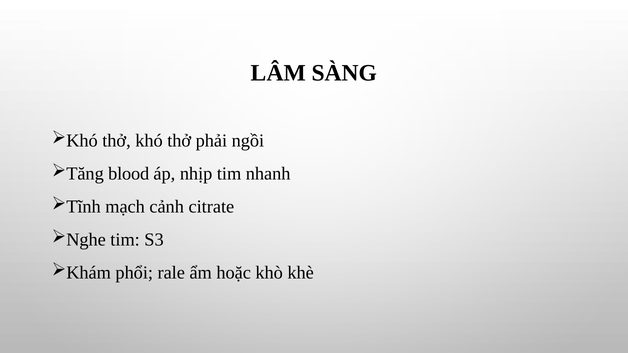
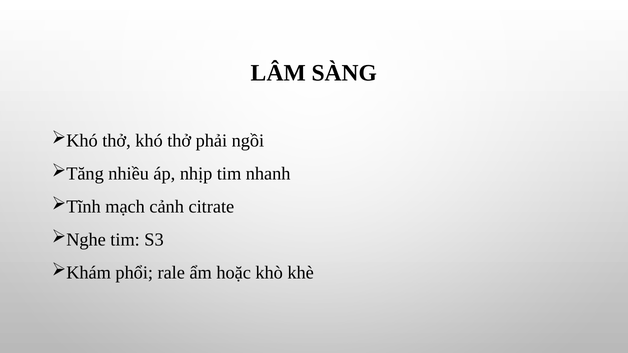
blood: blood -> nhiều
